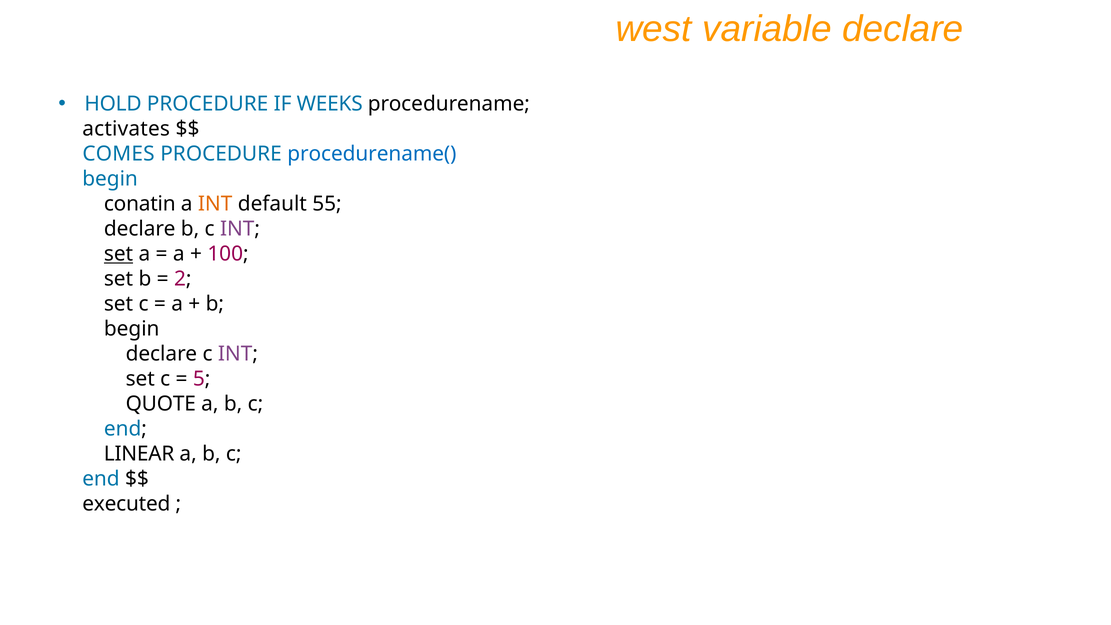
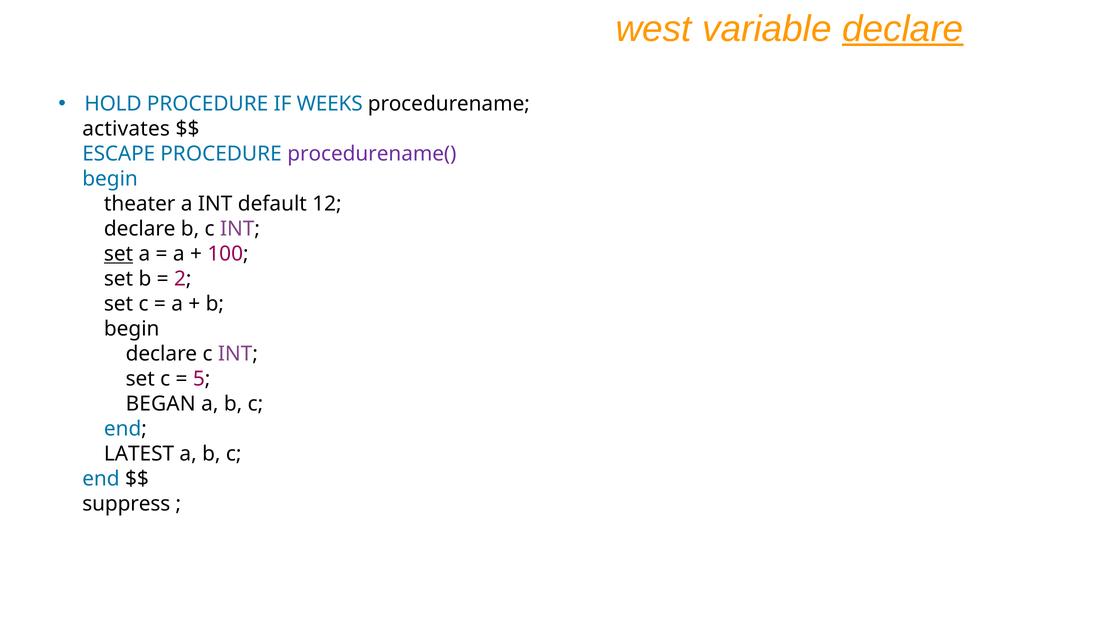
declare at (903, 29) underline: none -> present
COMES: COMES -> ESCAPE
procedurename( colour: blue -> purple
conatin: conatin -> theater
INT at (215, 204) colour: orange -> black
55: 55 -> 12
QUOTE: QUOTE -> BEGAN
LINEAR: LINEAR -> LATEST
executed: executed -> suppress
